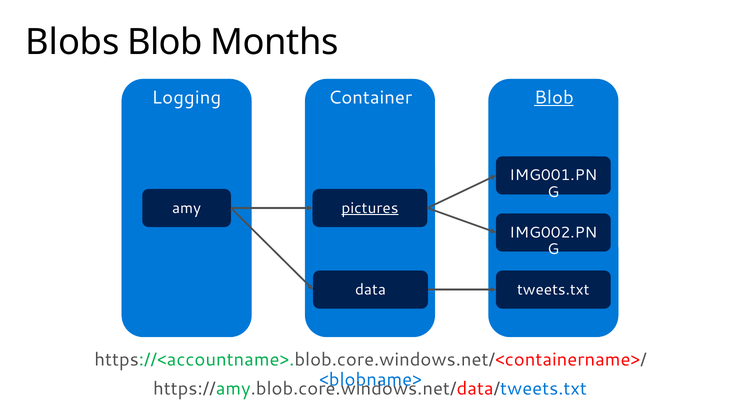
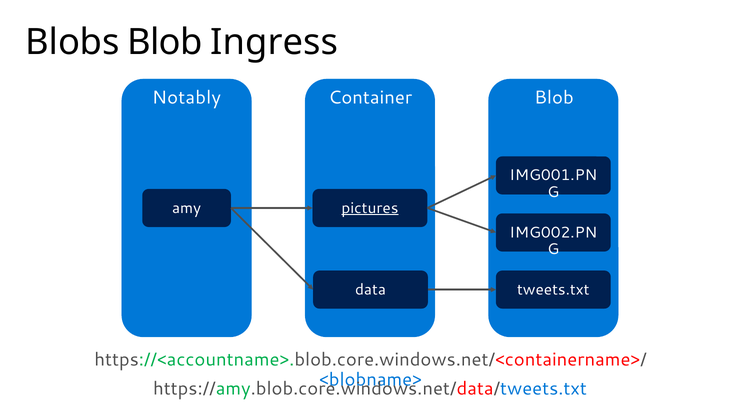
Months: Months -> Ingress
Logging: Logging -> Notably
Blob at (554, 98) underline: present -> none
